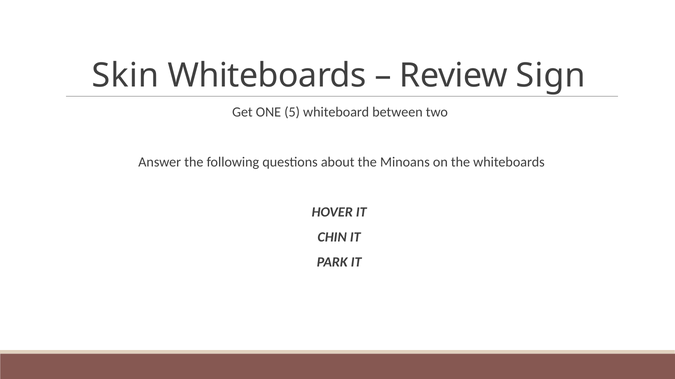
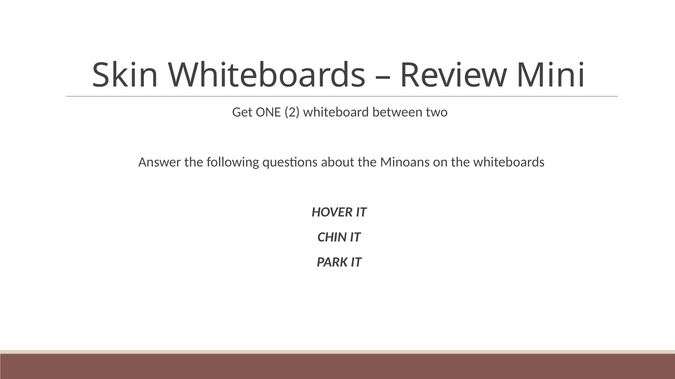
Sign: Sign -> Mini
5: 5 -> 2
